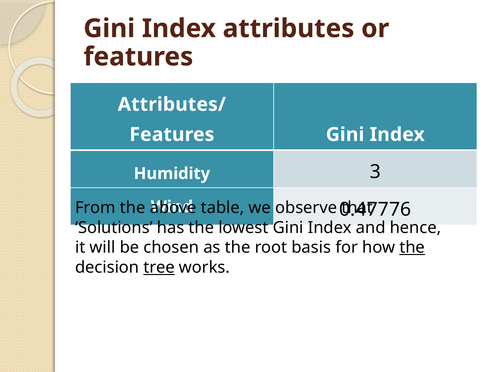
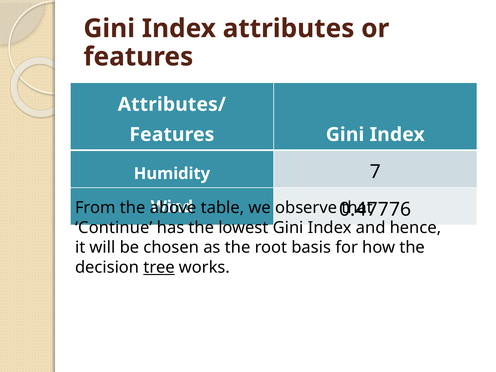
3: 3 -> 7
Solutions: Solutions -> Continue
the at (412, 247) underline: present -> none
